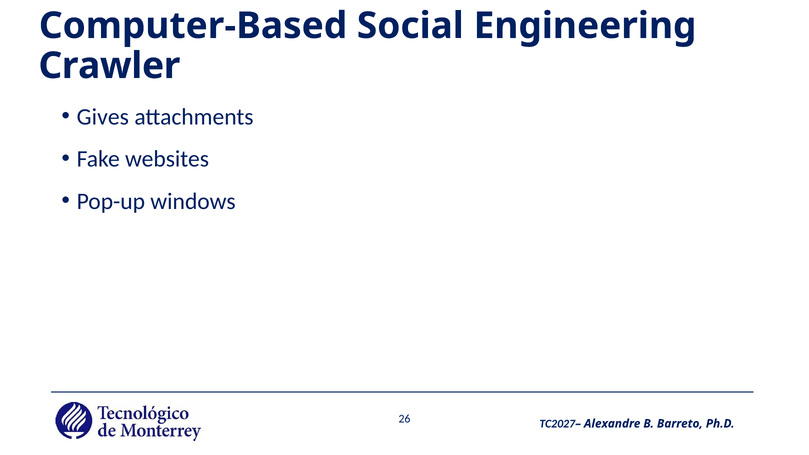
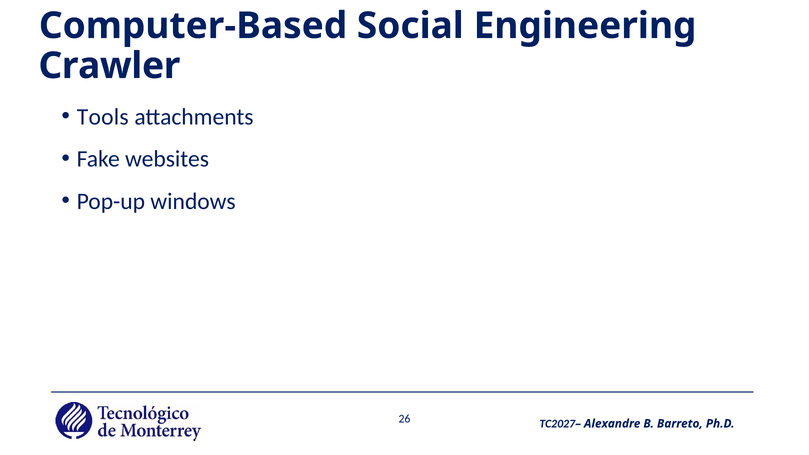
Gives: Gives -> Tools
